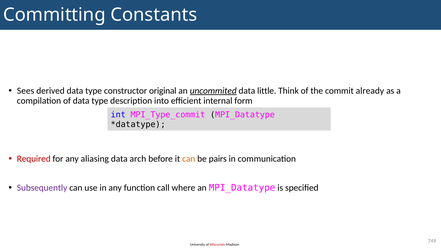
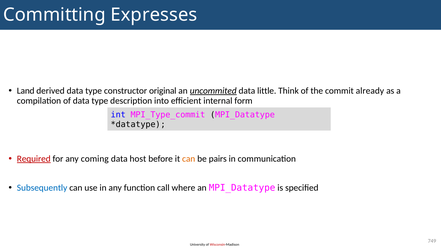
Constants: Constants -> Expresses
Sees: Sees -> Land
Required underline: none -> present
aliasing: aliasing -> coming
arch: arch -> host
Subsequently colour: purple -> blue
